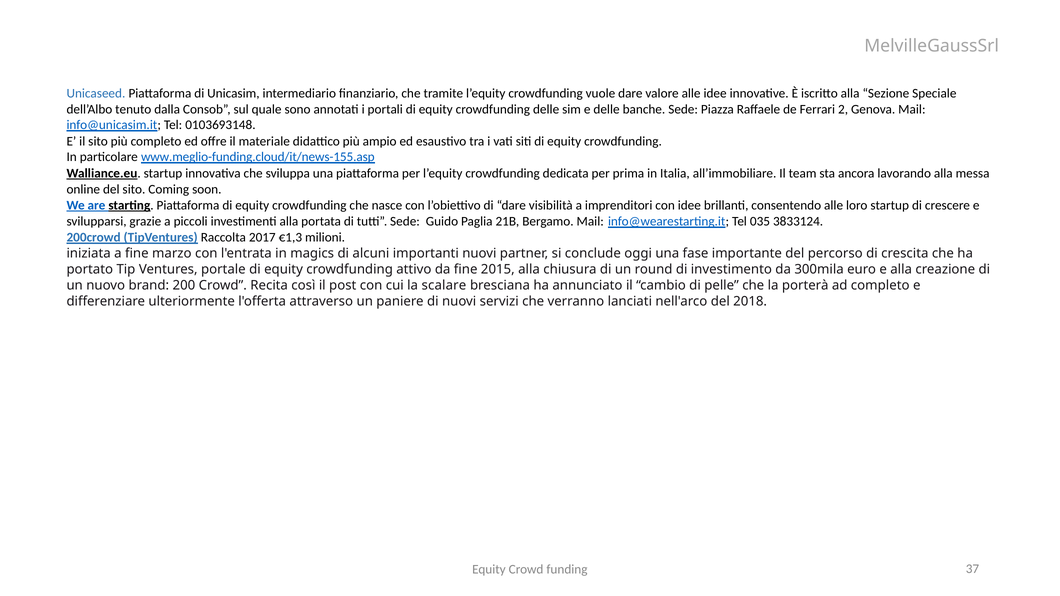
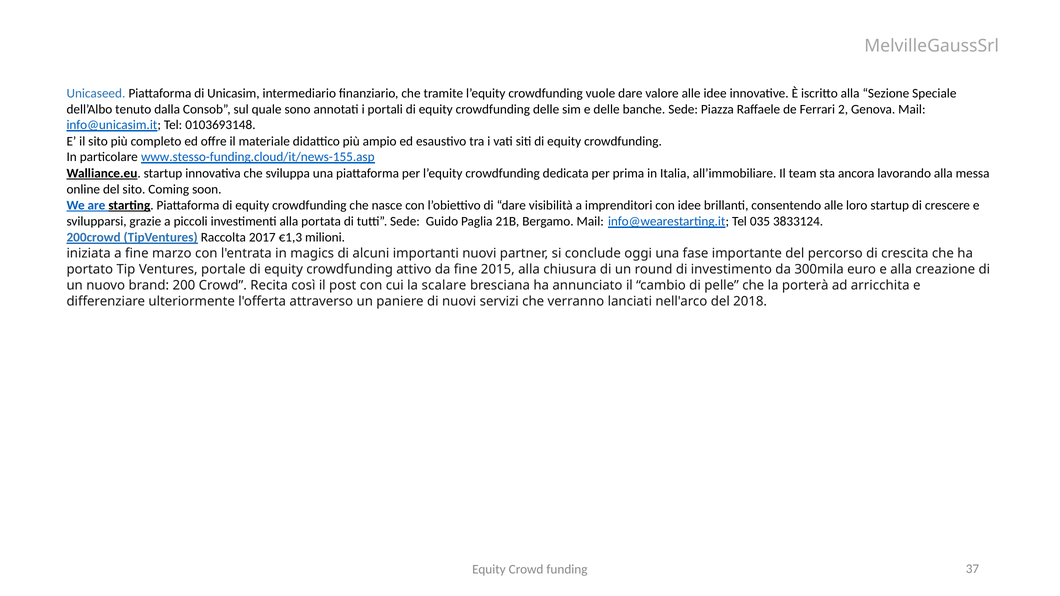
www.meglio-funding.cloud/it/news-155.asp: www.meglio-funding.cloud/it/news-155.asp -> www.stesso-funding.cloud/it/news-155.asp
ad completo: completo -> arricchita
